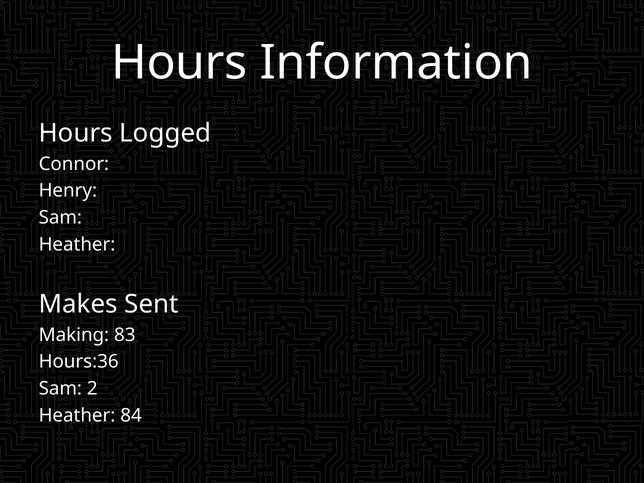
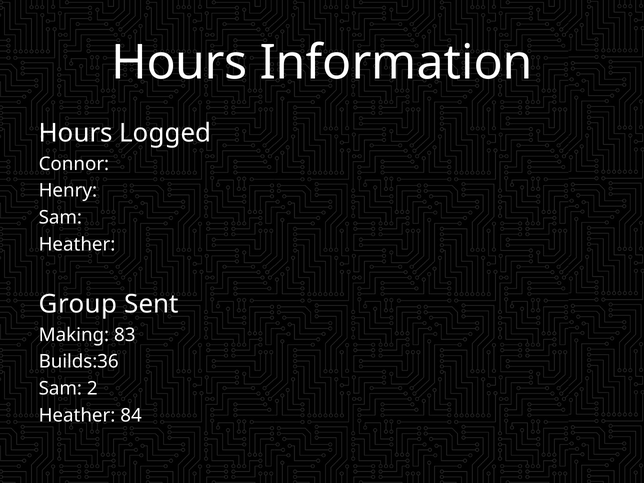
Makes: Makes -> Group
Hours:36: Hours:36 -> Builds:36
